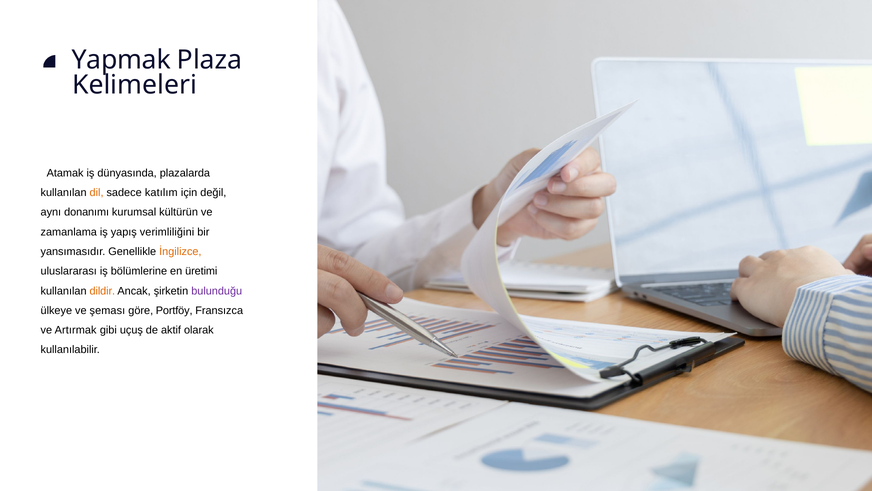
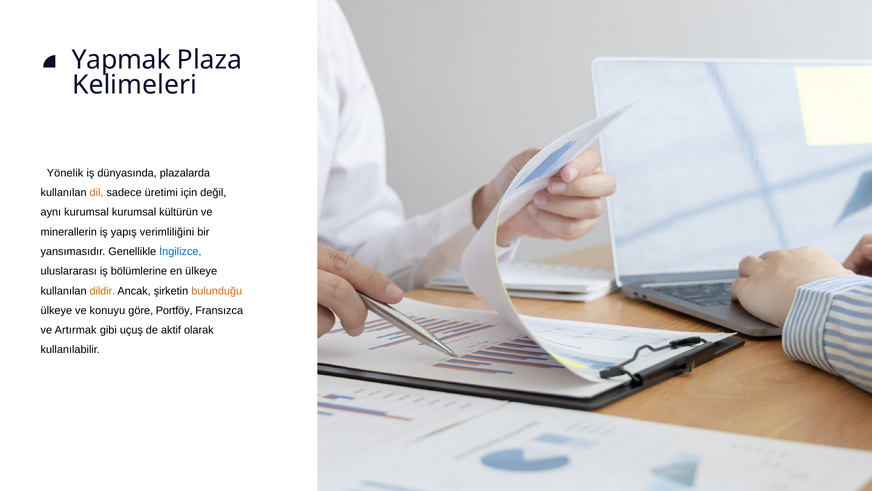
Atamak: Atamak -> Yönelik
katılım: katılım -> üretimi
aynı donanımı: donanımı -> kurumsal
zamanlama: zamanlama -> minerallerin
İngilizce colour: orange -> blue
en üretimi: üretimi -> ülkeye
bulunduğu colour: purple -> orange
şeması: şeması -> konuyu
